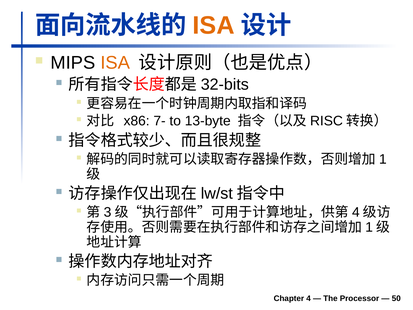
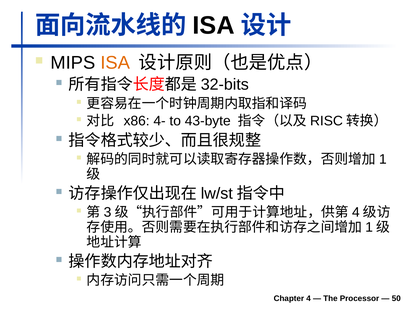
ISA at (214, 26) colour: orange -> black
7-: 7- -> 4-
13-byte: 13-byte -> 43-byte
